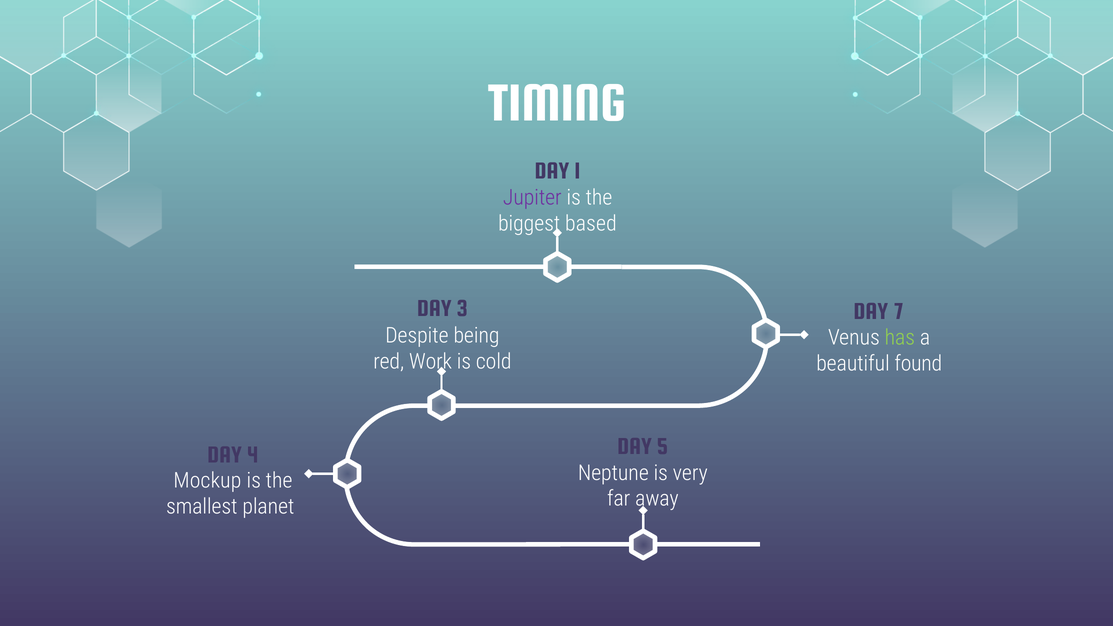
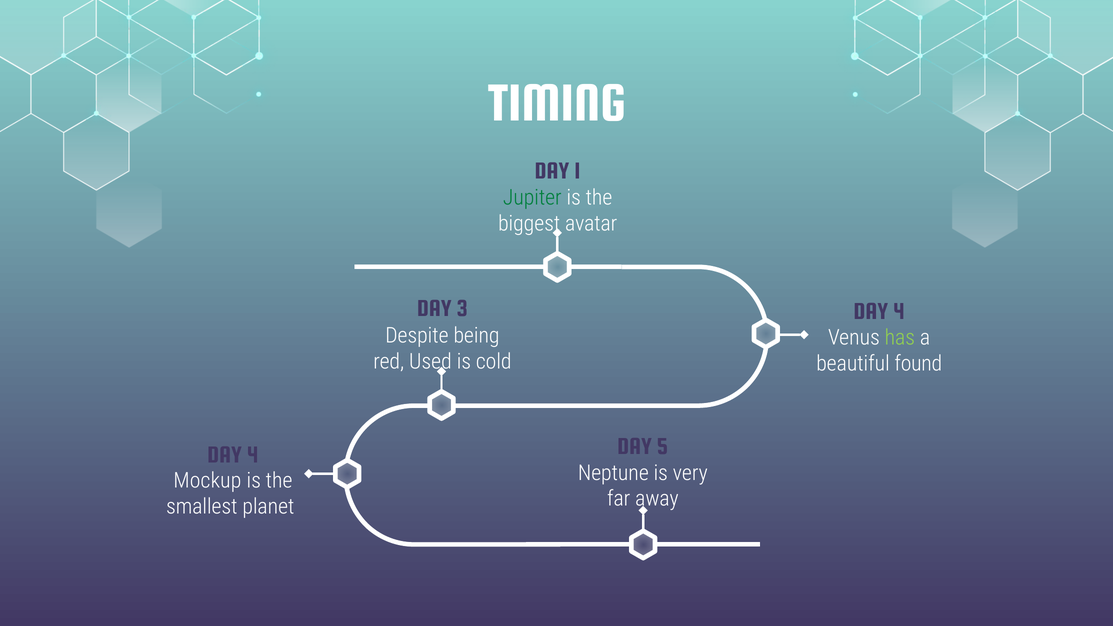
Jupiter colour: purple -> green
based: based -> avatar
7 at (899, 311): 7 -> 4
Work: Work -> Used
